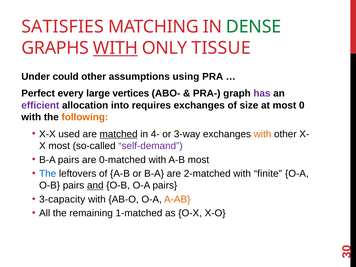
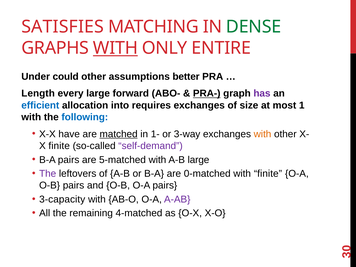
TISSUE: TISSUE -> ENTIRE
using: using -> better
Perfect: Perfect -> Length
vertices: vertices -> forward
PRA- underline: none -> present
efficient colour: purple -> blue
most 0: 0 -> 1
following colour: orange -> blue
used: used -> have
4-: 4- -> 1-
most at (59, 146): most -> finite
0-matched: 0-matched -> 5-matched
A-B most: most -> large
The at (48, 174) colour: blue -> purple
2-matched: 2-matched -> 0-matched
and underline: present -> none
A-AB colour: orange -> purple
1-matched: 1-matched -> 4-matched
